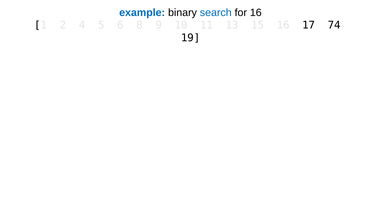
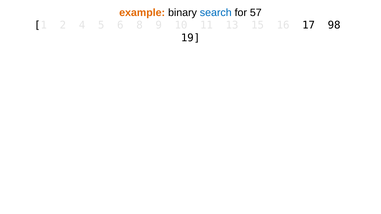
example colour: blue -> orange
for 16: 16 -> 57
74: 74 -> 98
